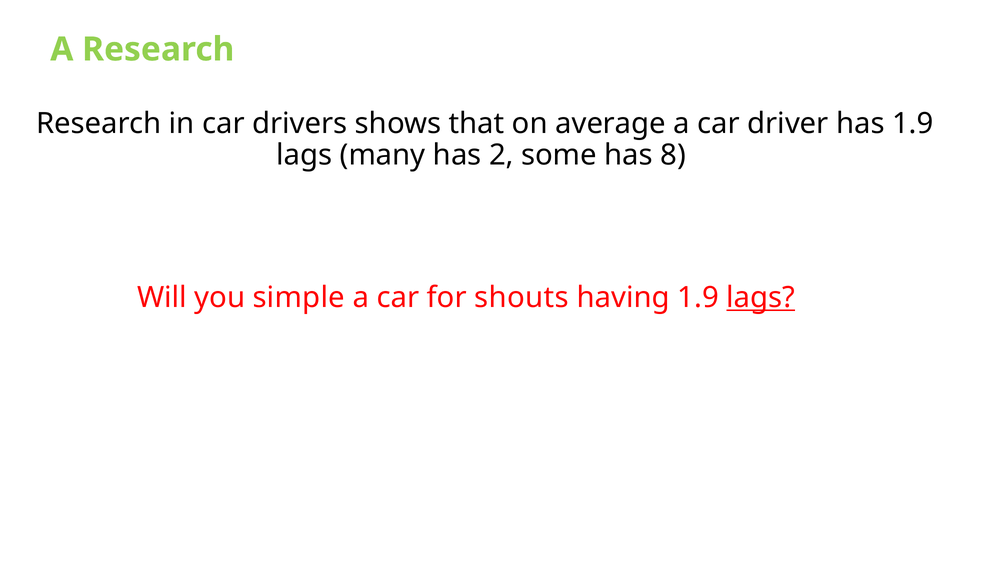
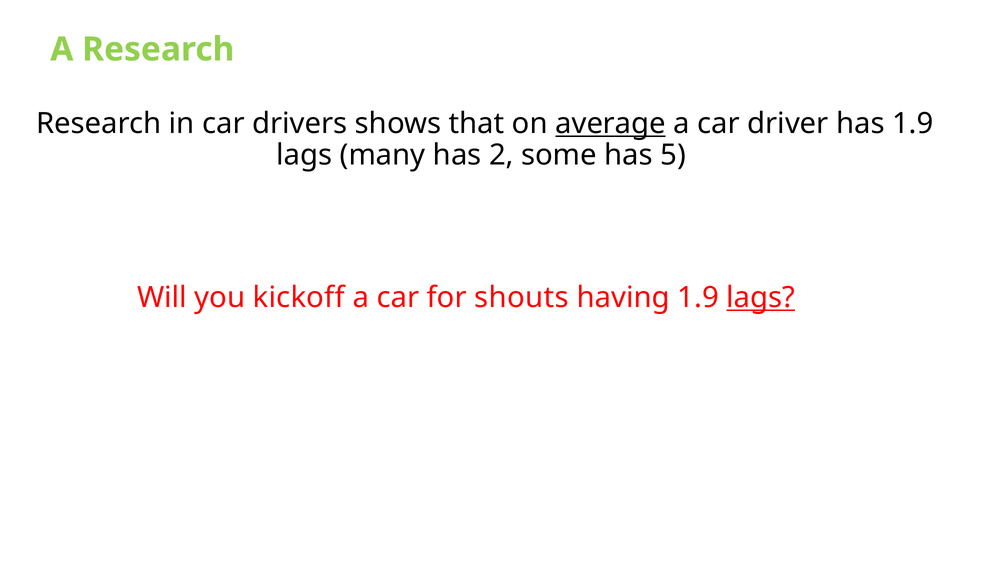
average underline: none -> present
8: 8 -> 5
simple: simple -> kickoff
